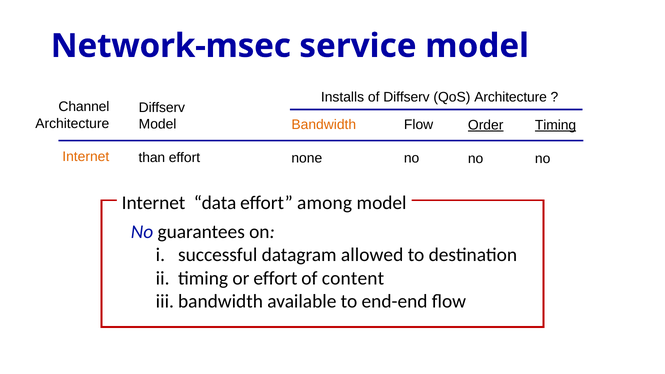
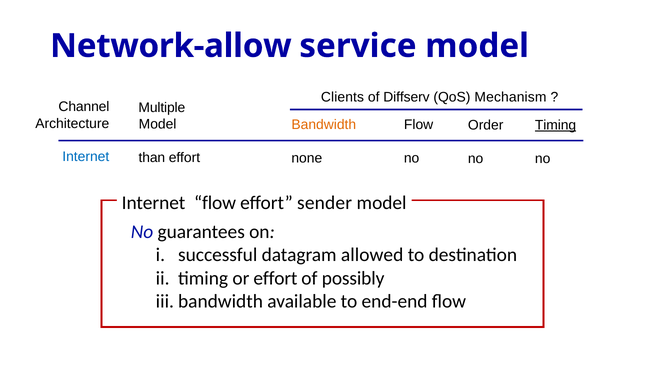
Network-msec: Network-msec -> Network-allow
Installs: Installs -> Clients
QoS Architecture: Architecture -> Mechanism
Diffserv at (162, 108): Diffserv -> Multiple
Order underline: present -> none
Internet at (86, 157) colour: orange -> blue
Internet data: data -> flow
among: among -> sender
of content: content -> possibly
